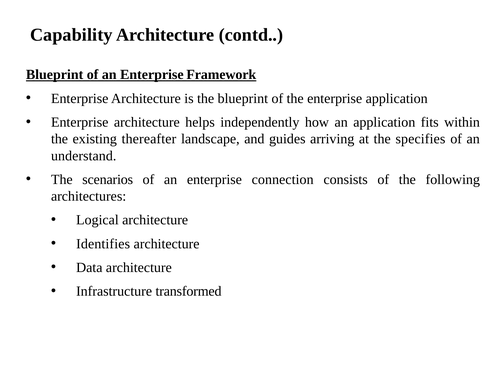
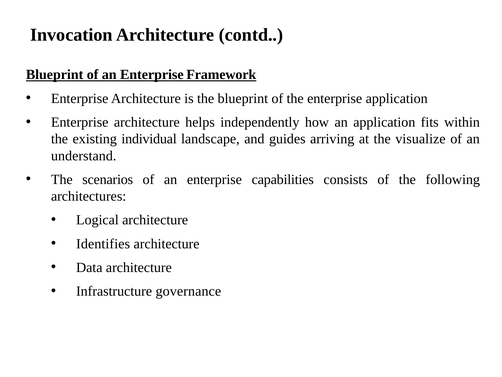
Capability: Capability -> Invocation
thereafter: thereafter -> individual
specifies: specifies -> visualize
connection: connection -> capabilities
transformed: transformed -> governance
